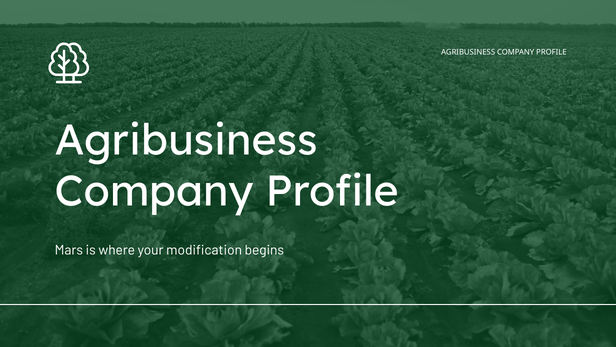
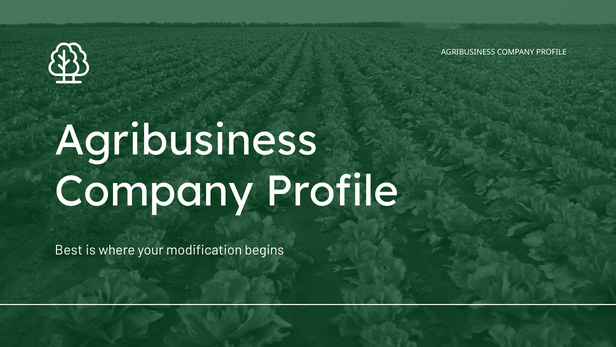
Mars: Mars -> Best
